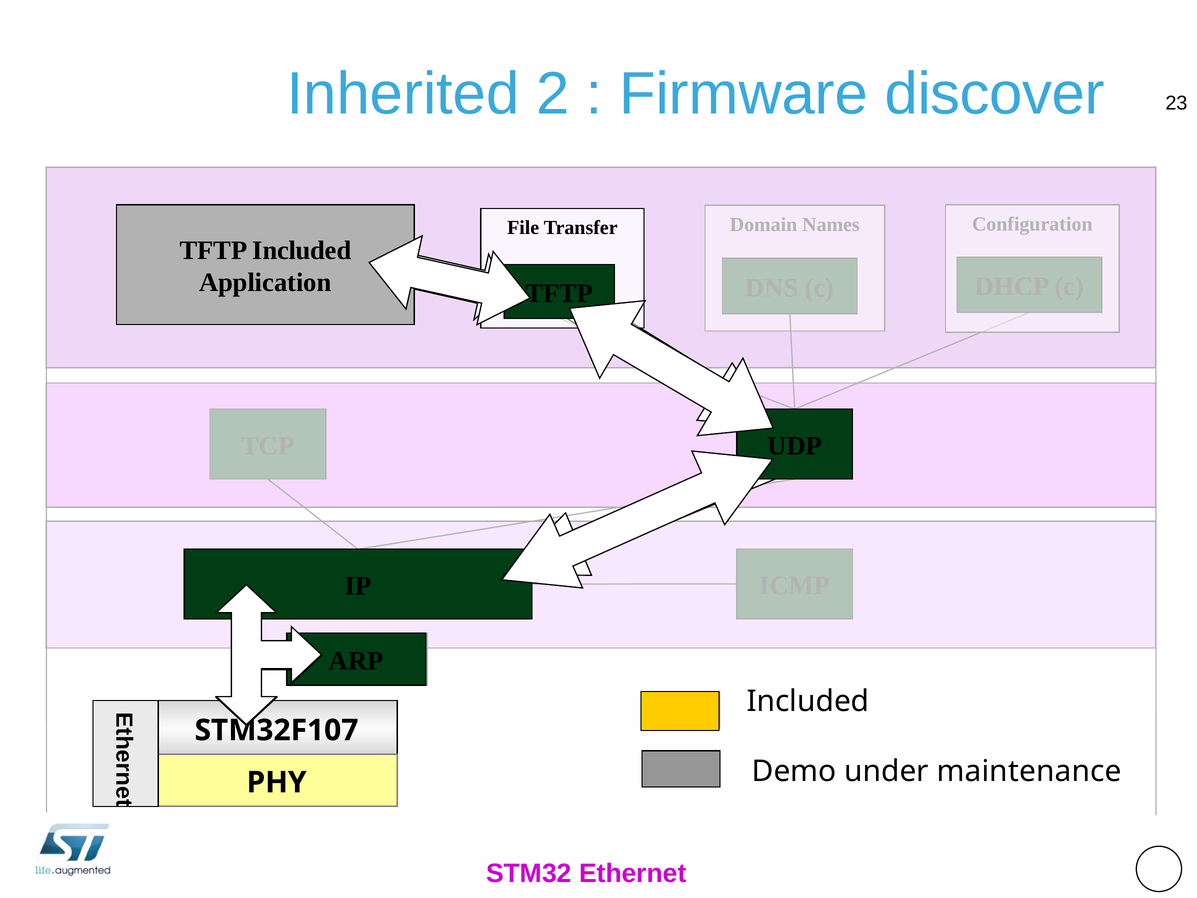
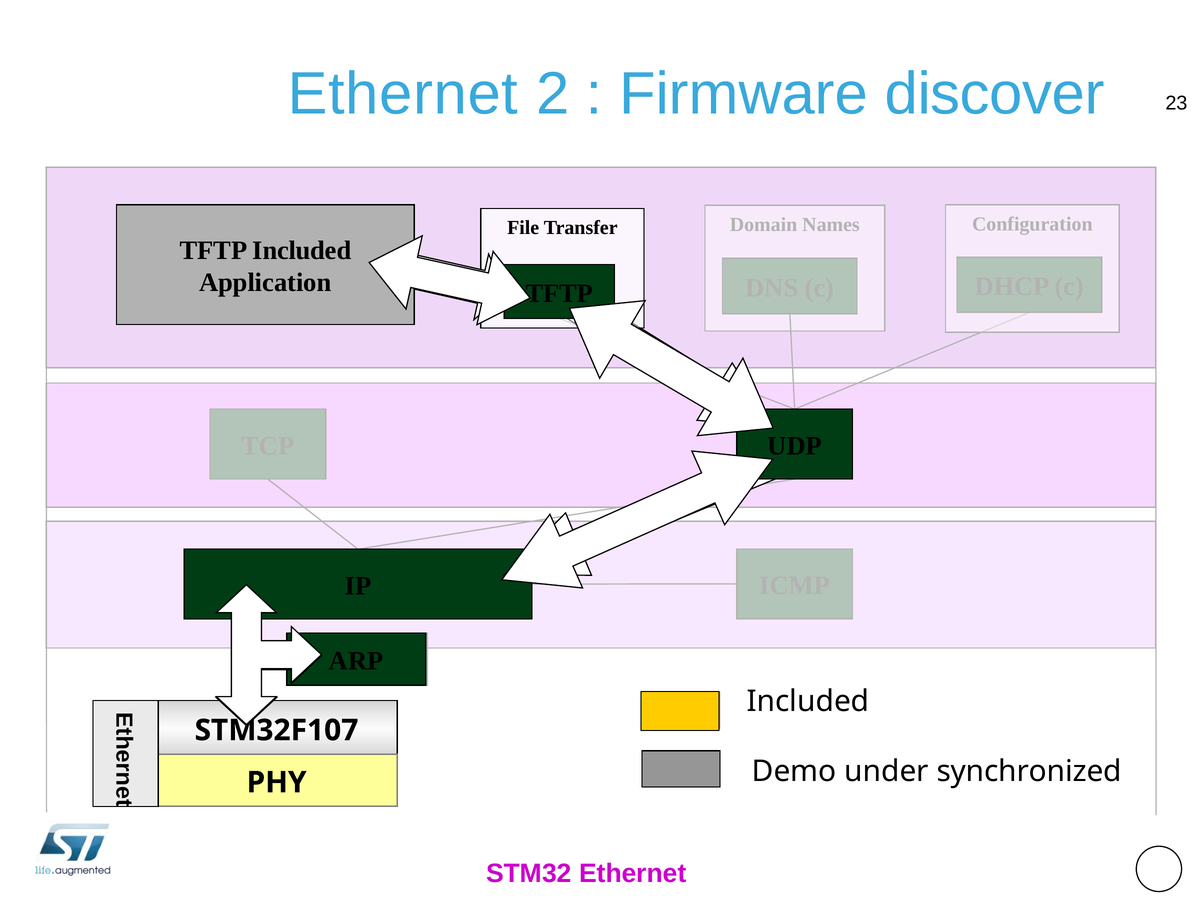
Inherited at (403, 94): Inherited -> Ethernet
maintenance: maintenance -> synchronized
